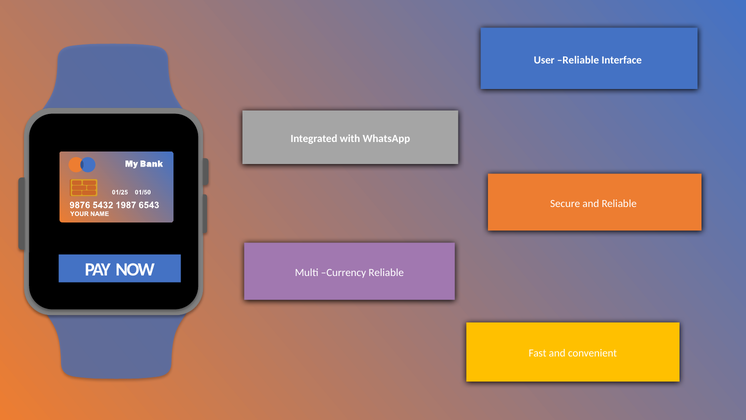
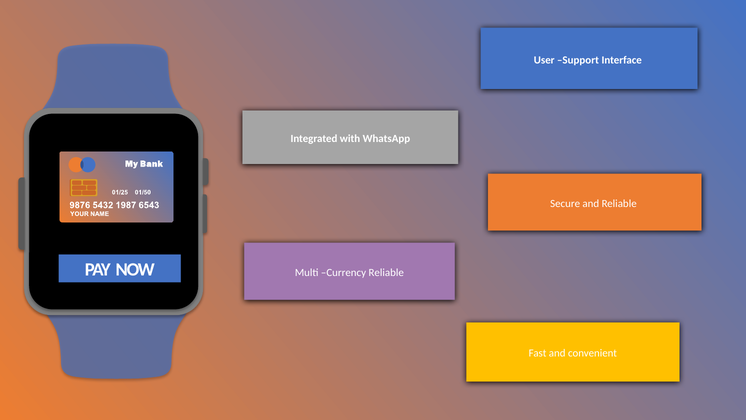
User Reliable: Reliable -> Support
